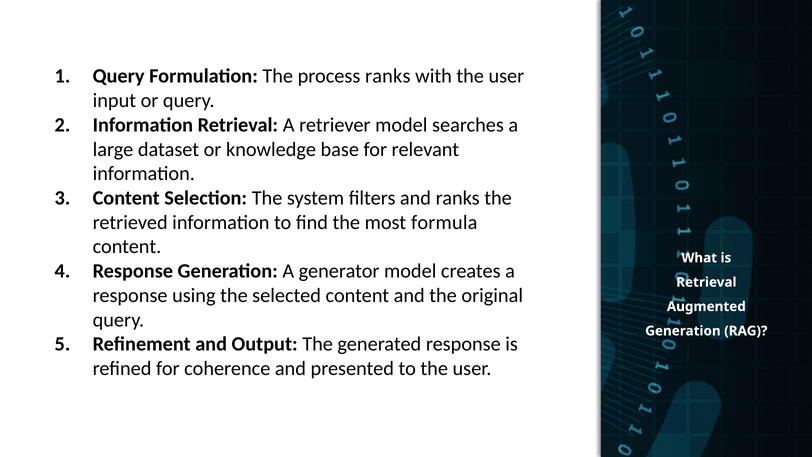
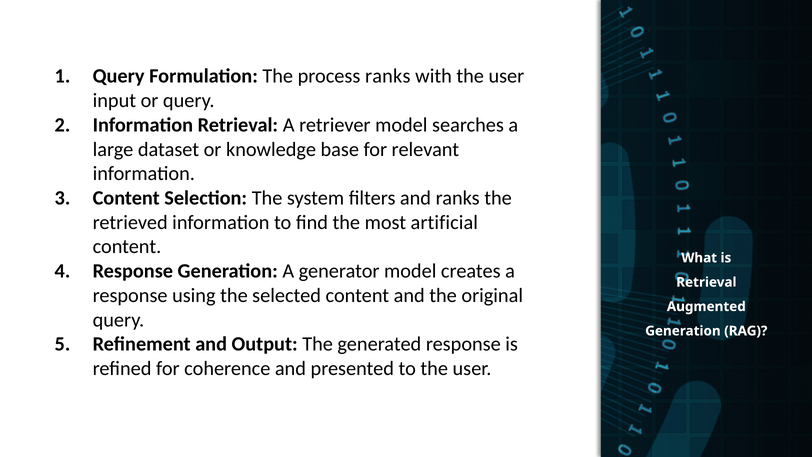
formula: formula -> artificial
